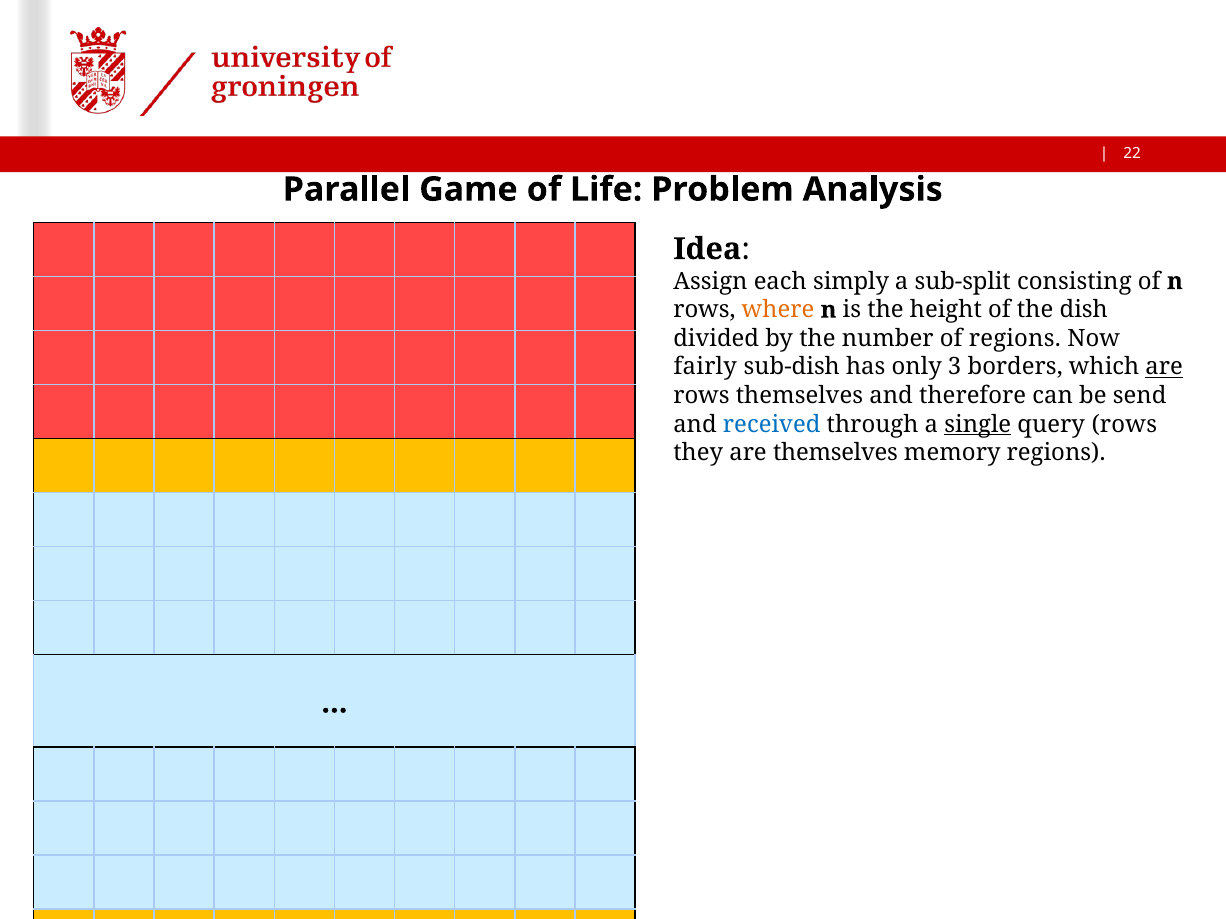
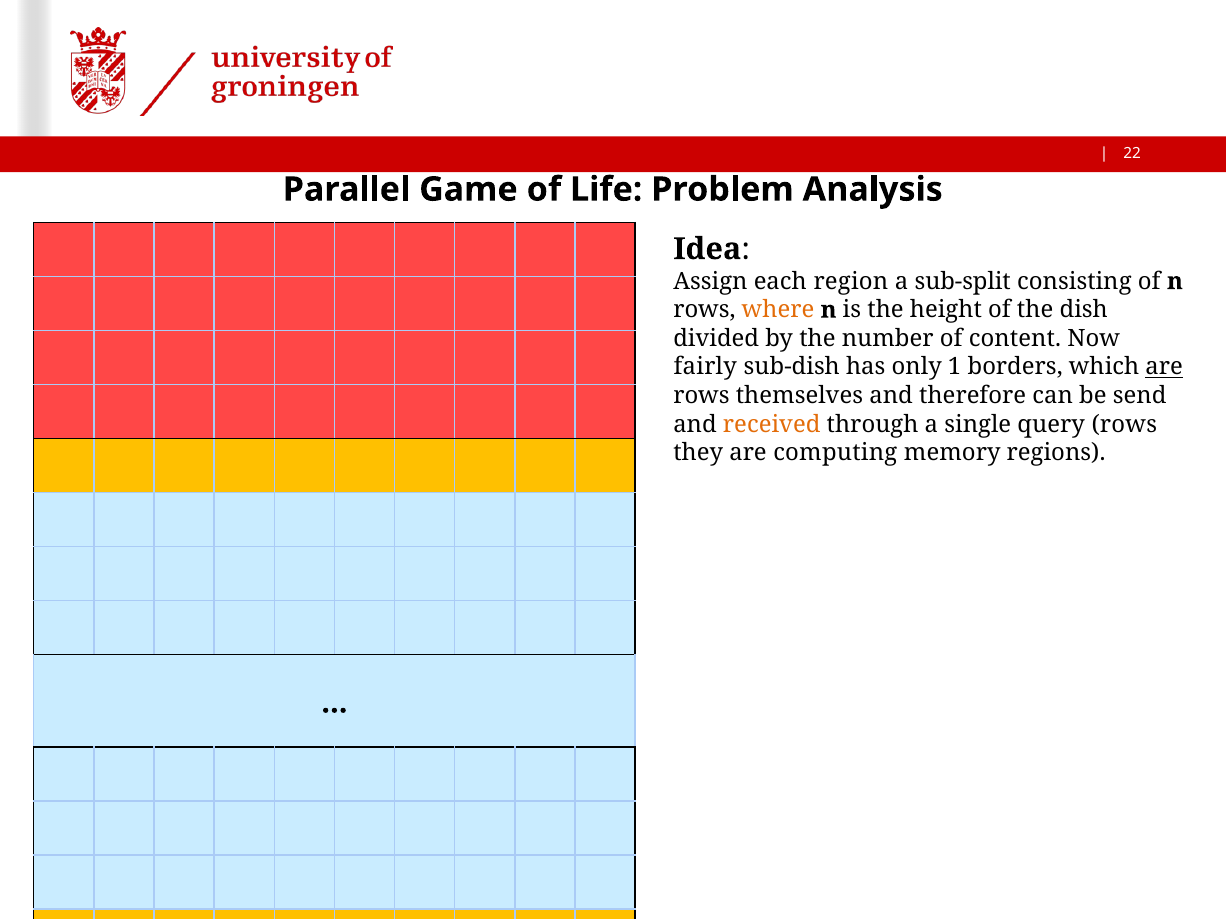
simply: simply -> region
of regions: regions -> content
3: 3 -> 1
received colour: blue -> orange
single underline: present -> none
are themselves: themselves -> computing
